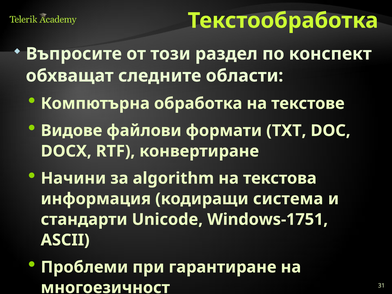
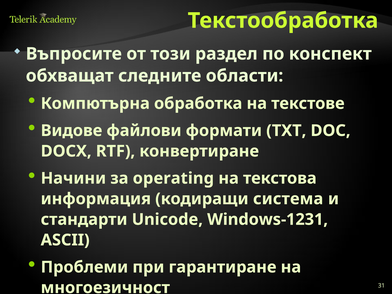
algorithm: algorithm -> operating
Windows-1751: Windows-1751 -> Windows-1231
